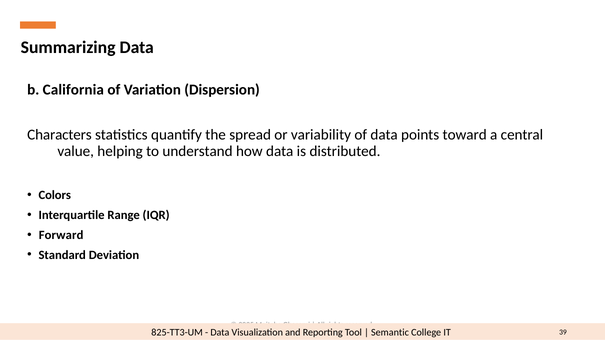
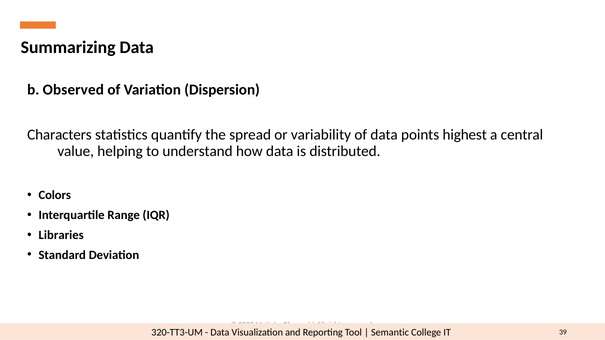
California: California -> Observed
toward: toward -> highest
Forward: Forward -> Libraries
825-TT3-UM: 825-TT3-UM -> 320-TT3-UM
